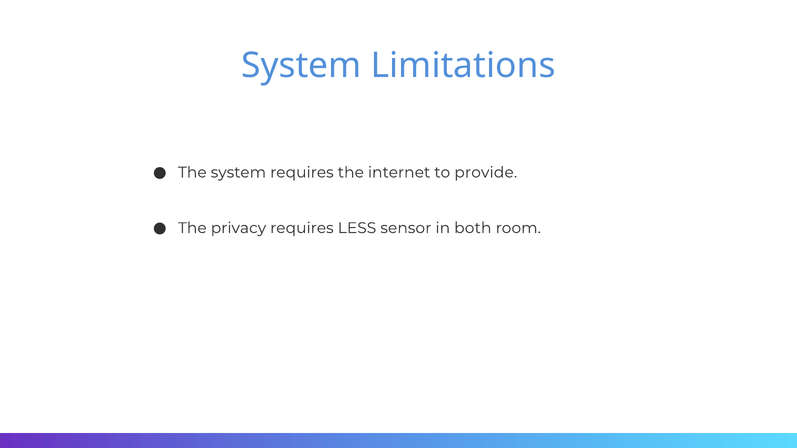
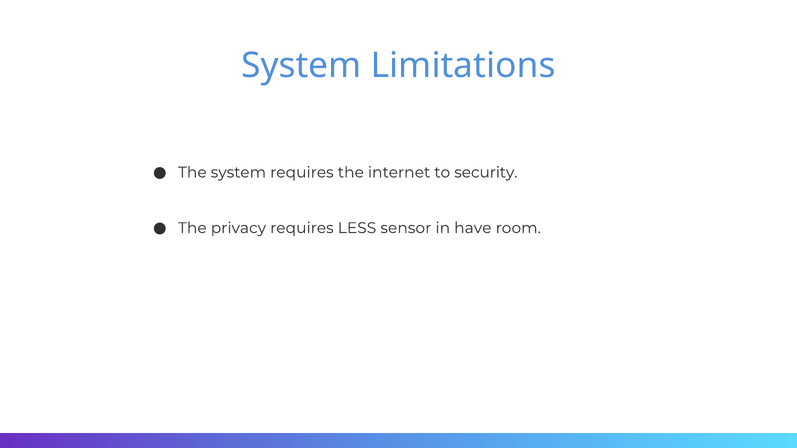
provide: provide -> security
both: both -> have
